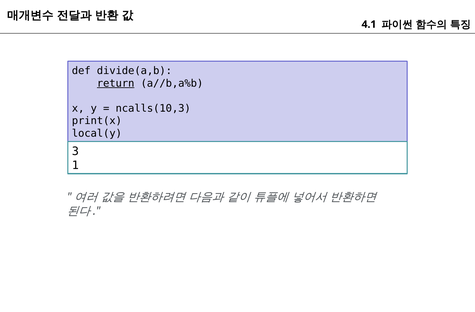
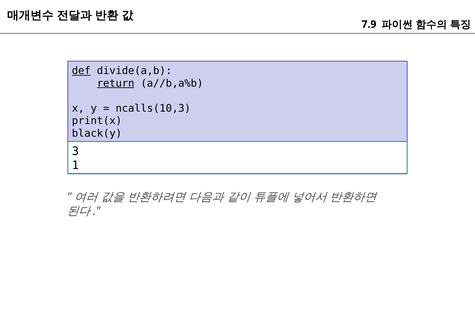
4.1: 4.1 -> 7.9
def underline: none -> present
local(y: local(y -> black(y
